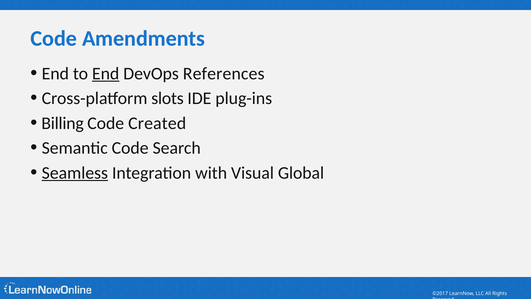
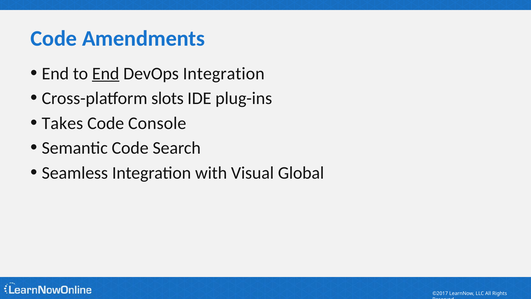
DevOps References: References -> Integration
Billing: Billing -> Takes
Created: Created -> Console
Seamless underline: present -> none
